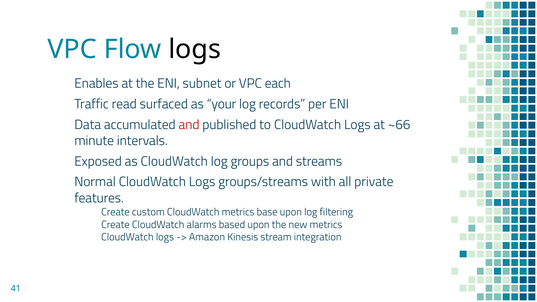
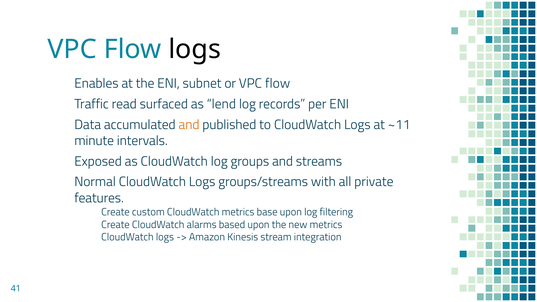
or VPC each: each -> flow
your: your -> lend
and at (189, 125) colour: red -> orange
~66: ~66 -> ~11
